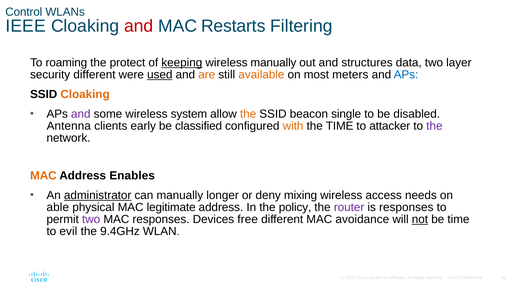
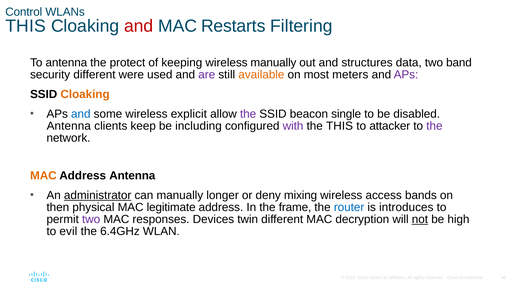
IEEE at (26, 26): IEEE -> THIS
To roaming: roaming -> antenna
keeping underline: present -> none
layer: layer -> band
used underline: present -> none
are colour: orange -> purple
APs at (406, 74) colour: blue -> purple
and at (81, 114) colour: purple -> blue
system: system -> explicit
the at (248, 114) colour: orange -> purple
early: early -> keep
classified: classified -> including
with colour: orange -> purple
the TIME: TIME -> THIS
Address Enables: Enables -> Antenna
needs: needs -> bands
able: able -> then
policy: policy -> frame
router colour: purple -> blue
is responses: responses -> introduces
free: free -> twin
avoidance: avoidance -> decryption
be time: time -> high
9.4GHz: 9.4GHz -> 6.4GHz
